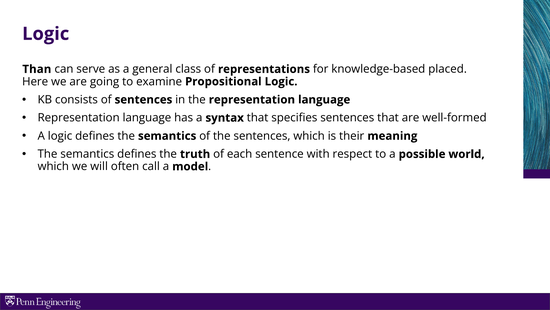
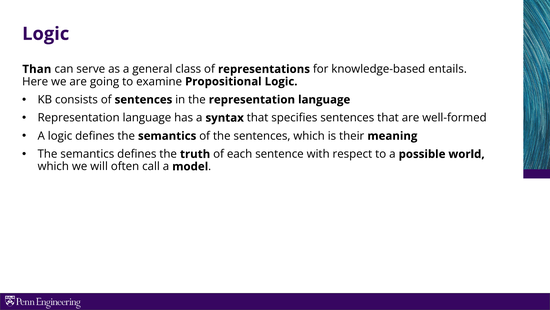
placed: placed -> entails
